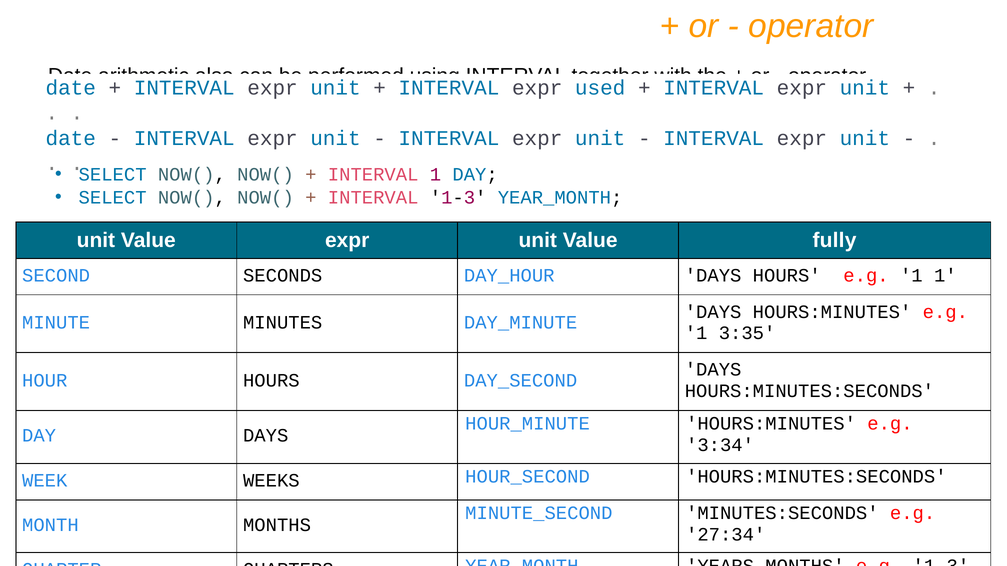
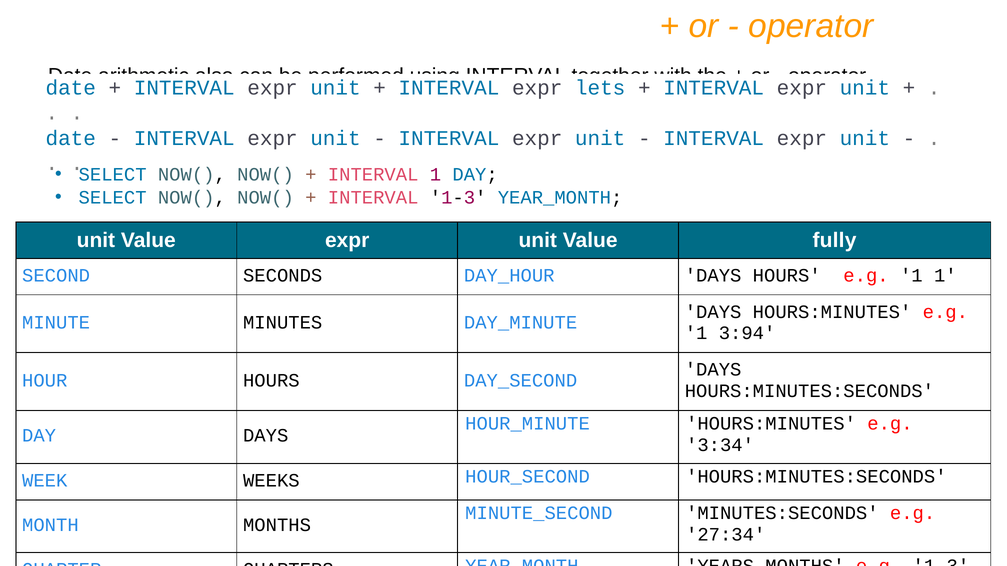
used: used -> lets
3:35: 3:35 -> 3:94
